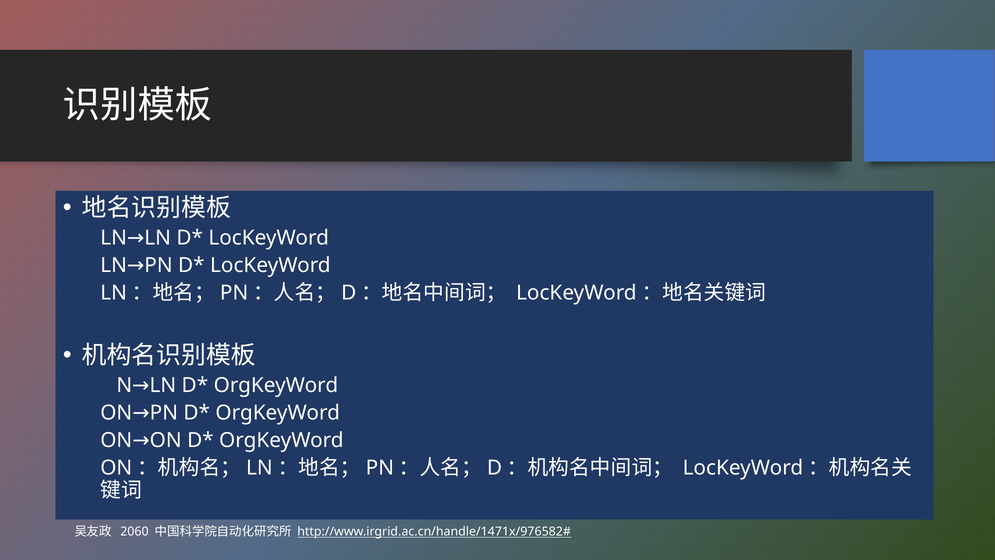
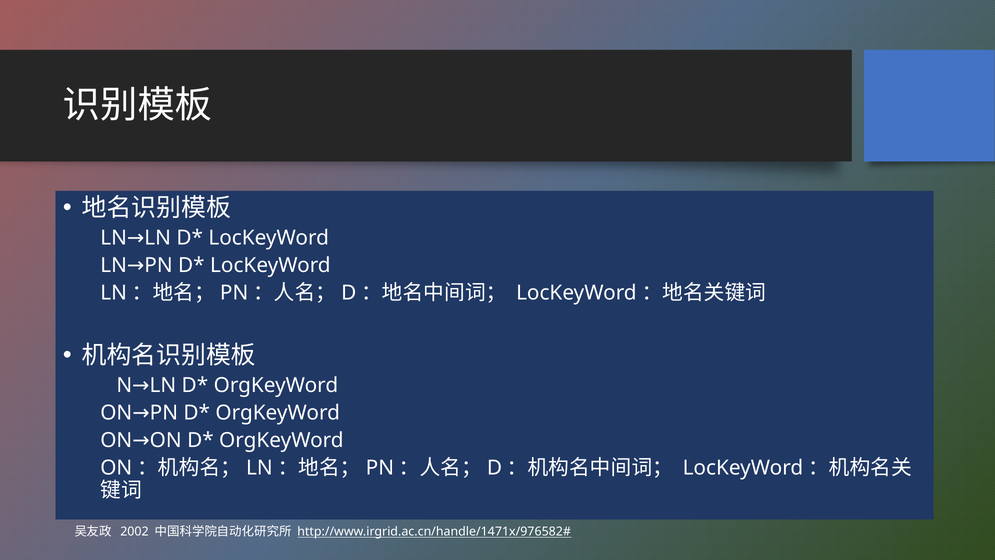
2060: 2060 -> 2002
